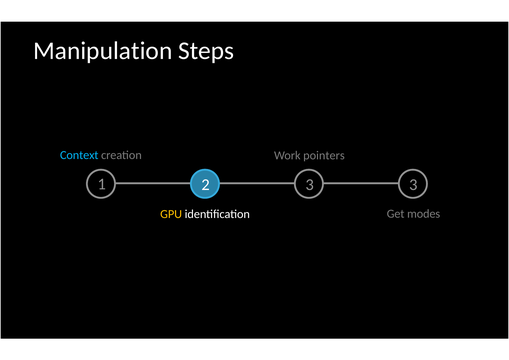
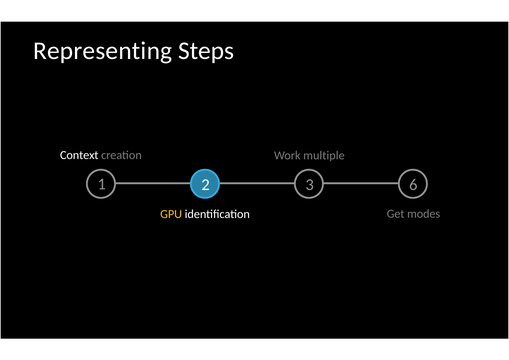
Manipulation: Manipulation -> Representing
Context colour: light blue -> white
pointers: pointers -> multiple
3 3: 3 -> 6
